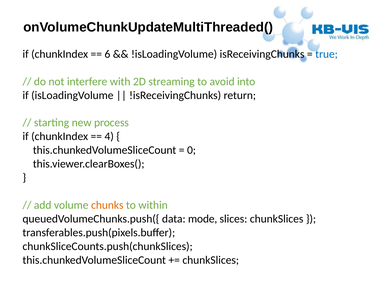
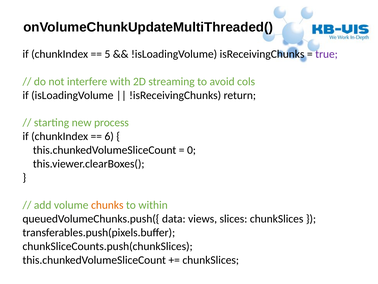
6: 6 -> 5
true colour: blue -> purple
into: into -> cols
4: 4 -> 6
mode: mode -> views
